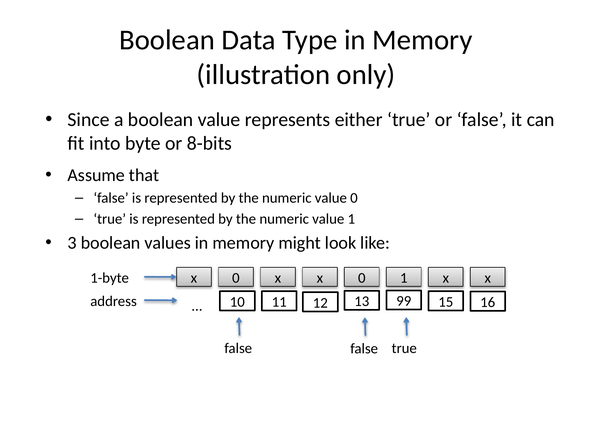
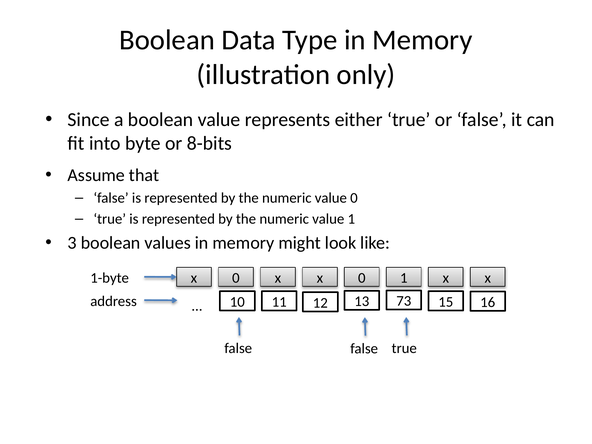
99: 99 -> 73
